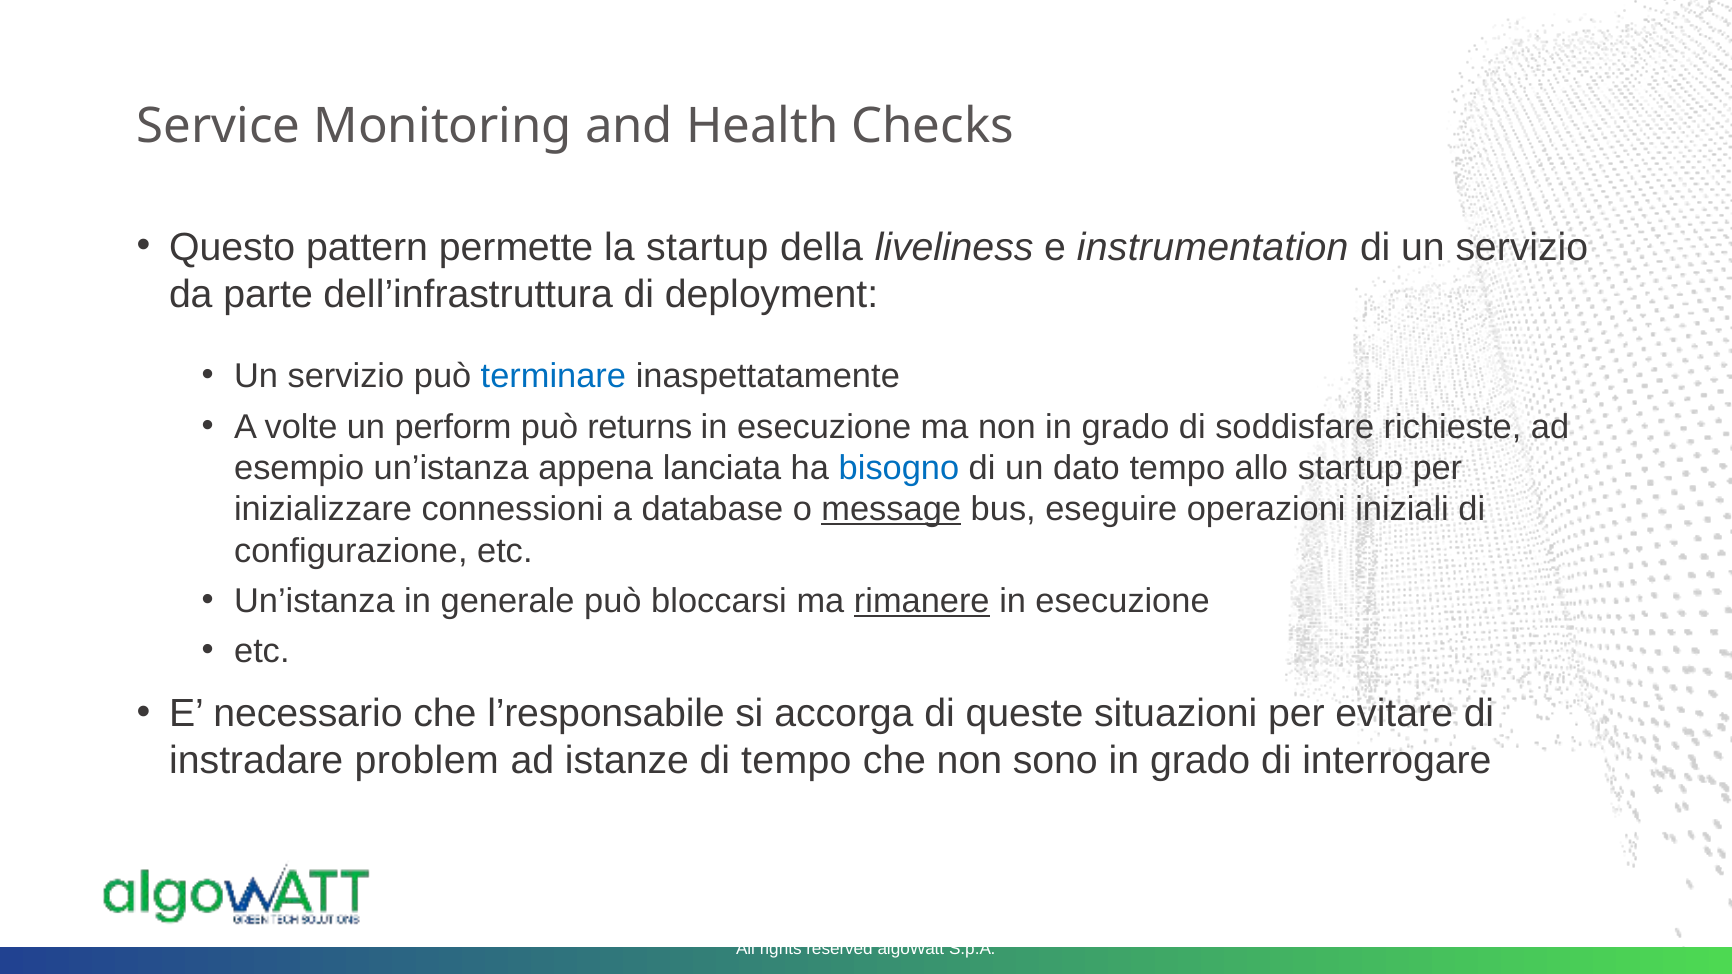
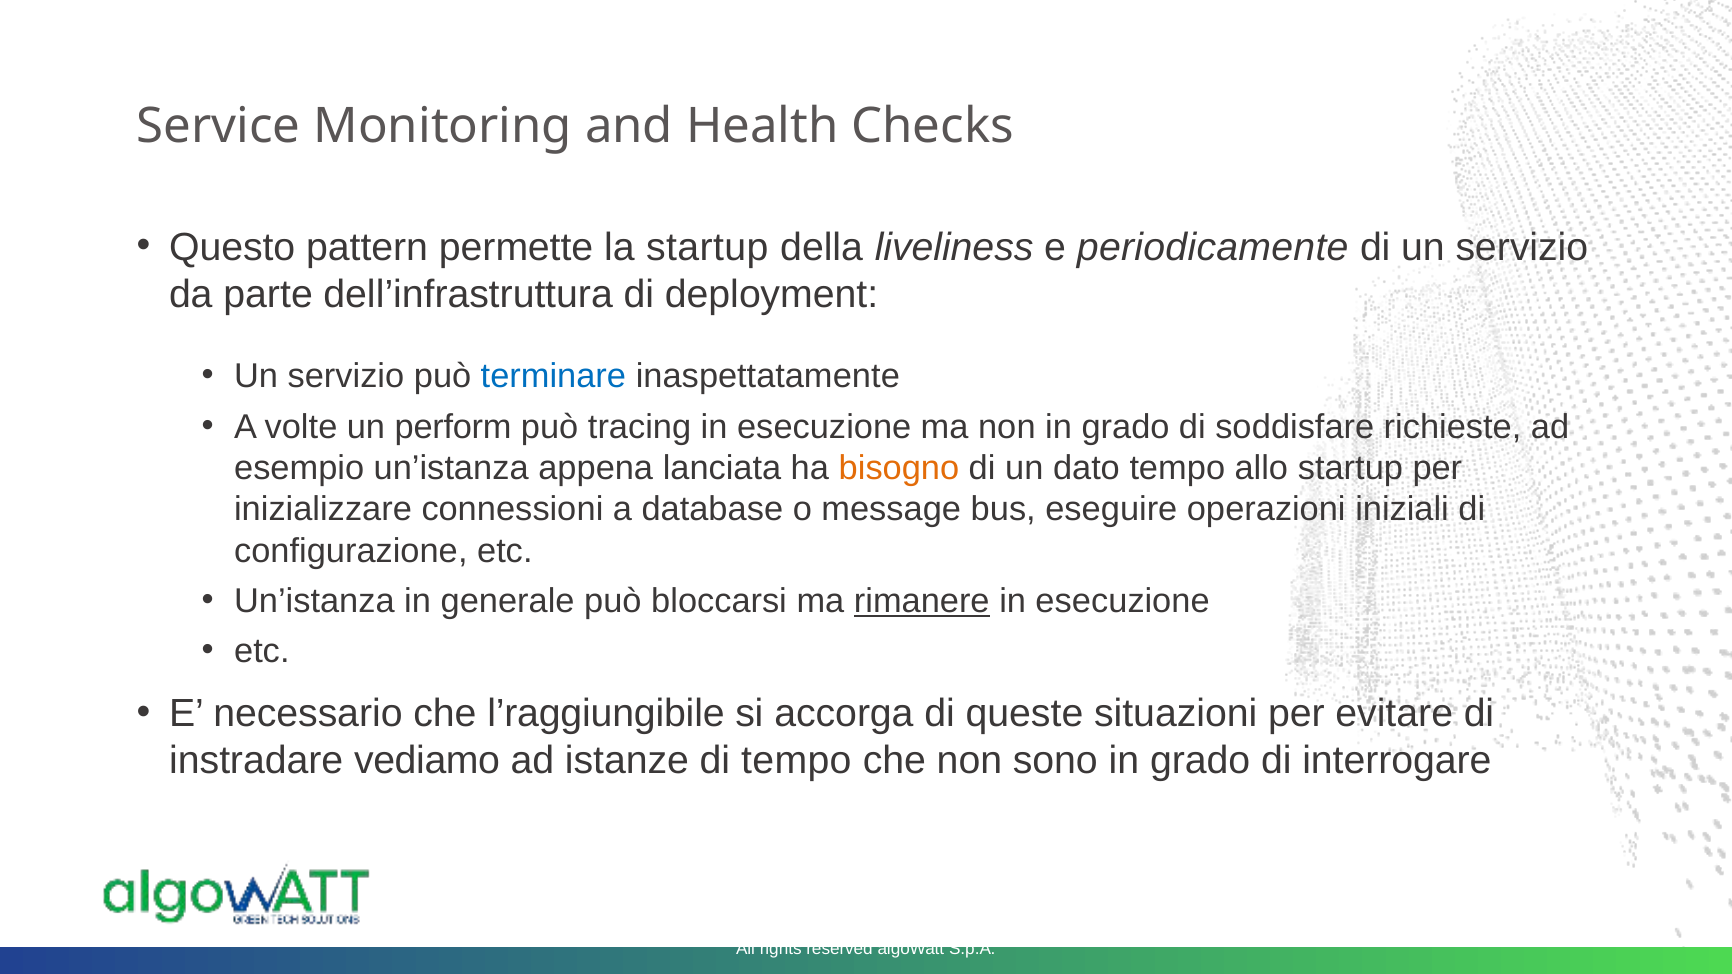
instrumentation: instrumentation -> periodicamente
returns: returns -> tracing
bisogno colour: blue -> orange
message underline: present -> none
l’responsabile: l’responsabile -> l’raggiungibile
problem: problem -> vediamo
